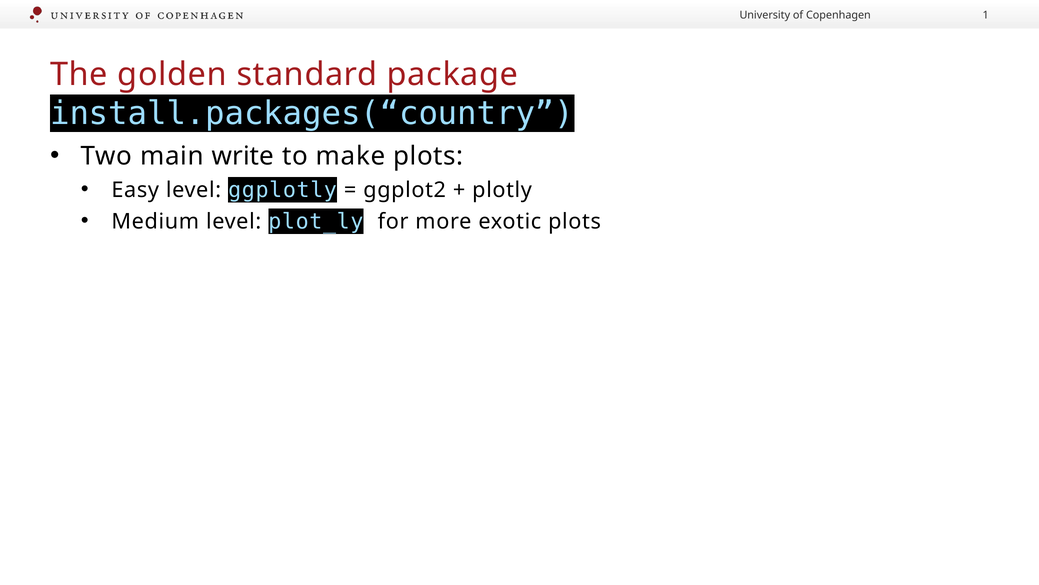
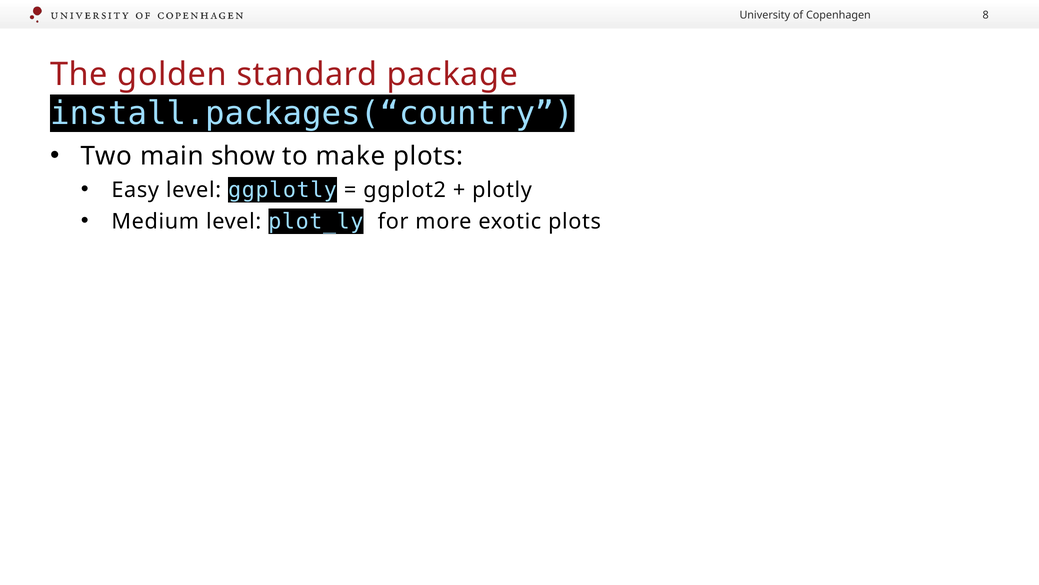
1: 1 -> 8
write: write -> show
